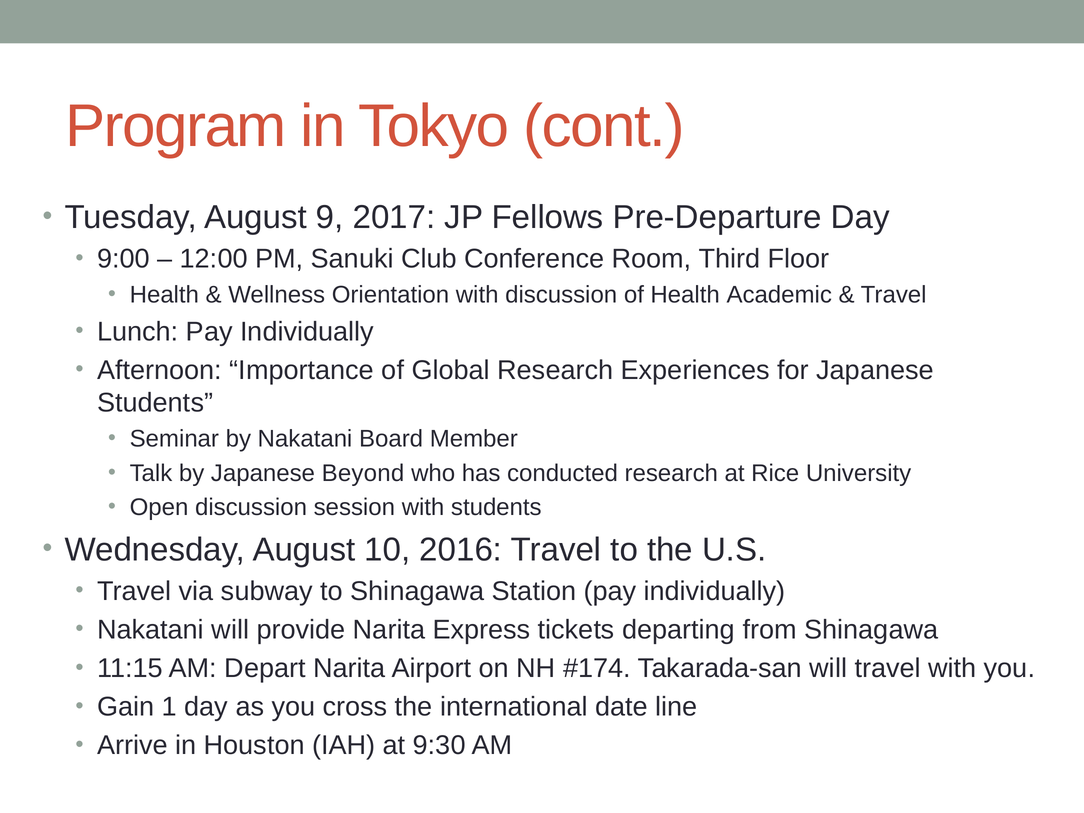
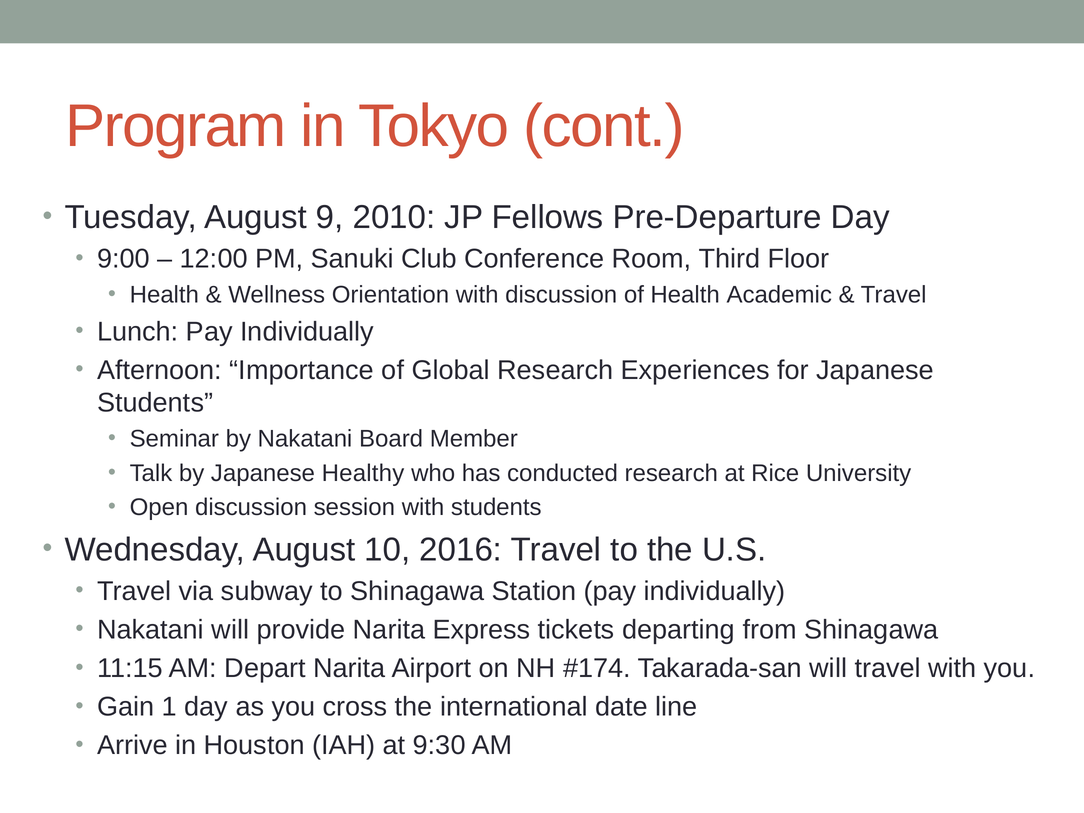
2017: 2017 -> 2010
Beyond: Beyond -> Healthy
